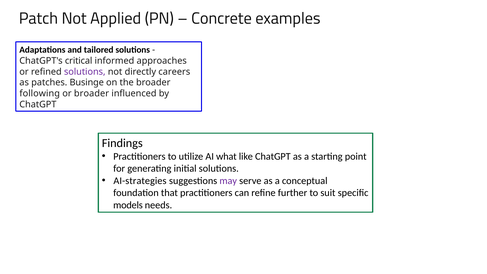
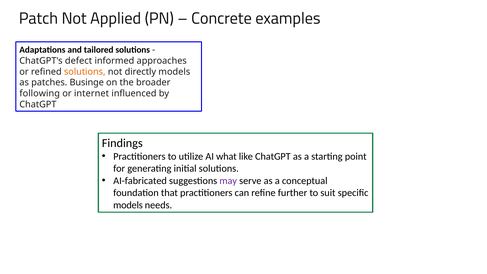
critical: critical -> defect
solutions at (85, 72) colour: purple -> orange
directly careers: careers -> models
or broader: broader -> internet
AI-strategies: AI-strategies -> AI-fabricated
